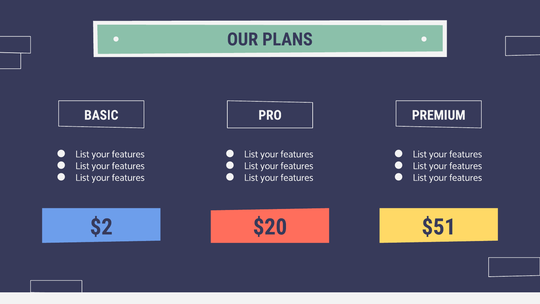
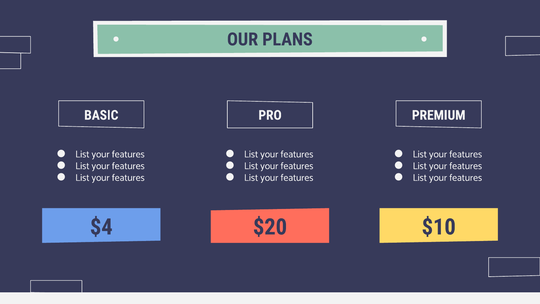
$2: $2 -> $4
$51: $51 -> $10
